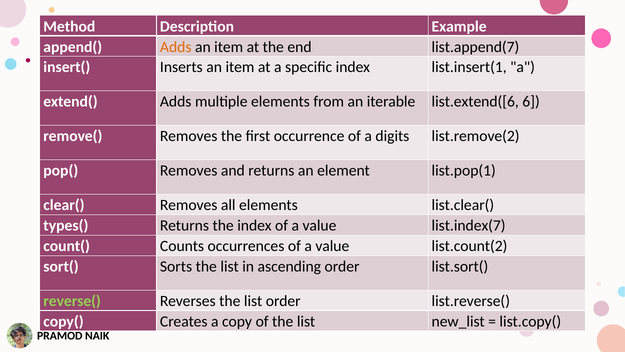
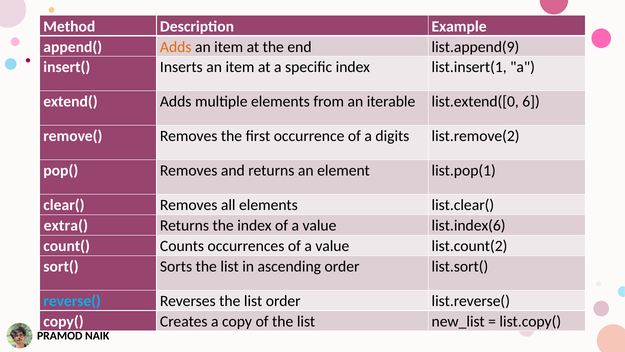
list.append(7: list.append(7 -> list.append(9
list.extend([6: list.extend([6 -> list.extend([0
types(: types( -> extra(
list.index(7: list.index(7 -> list.index(6
reverse( colour: light green -> light blue
